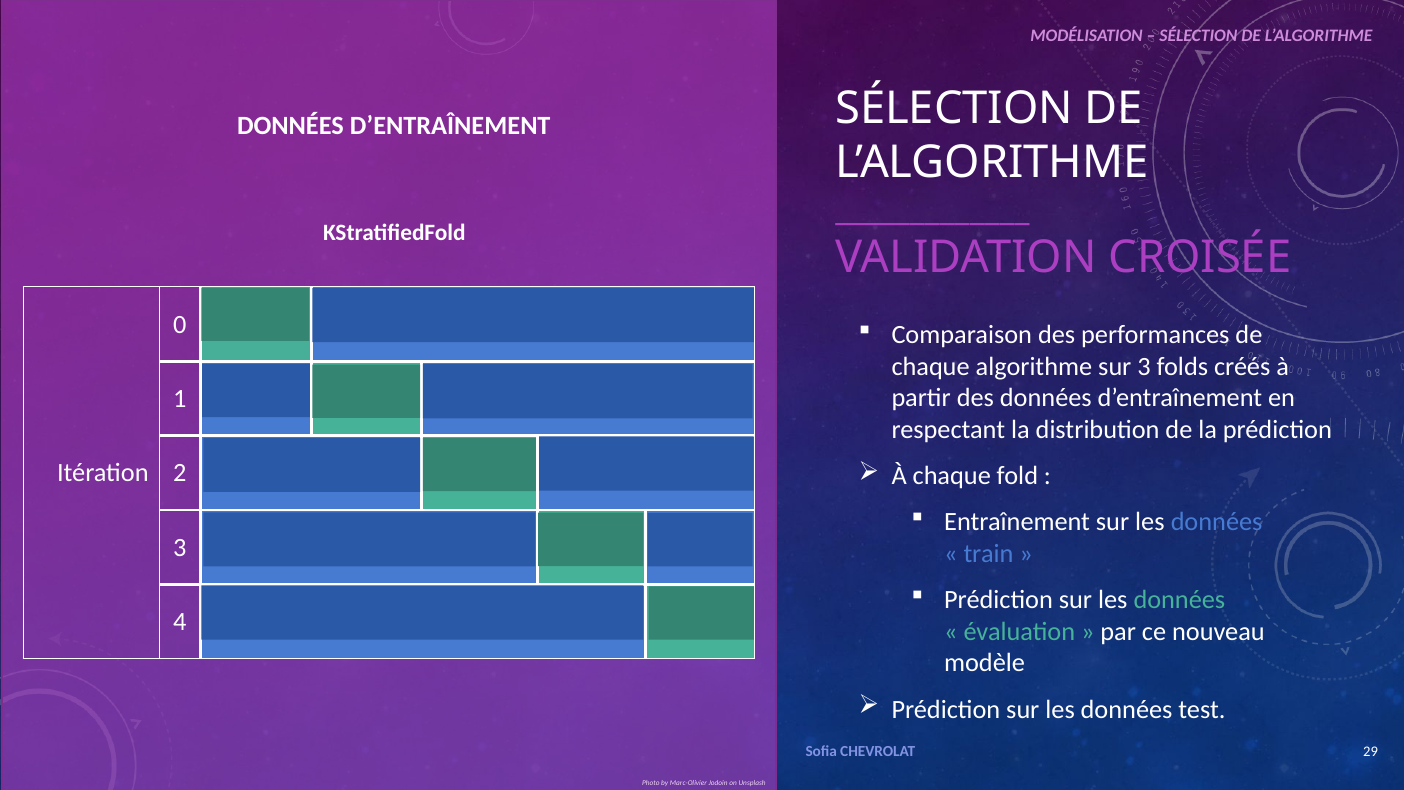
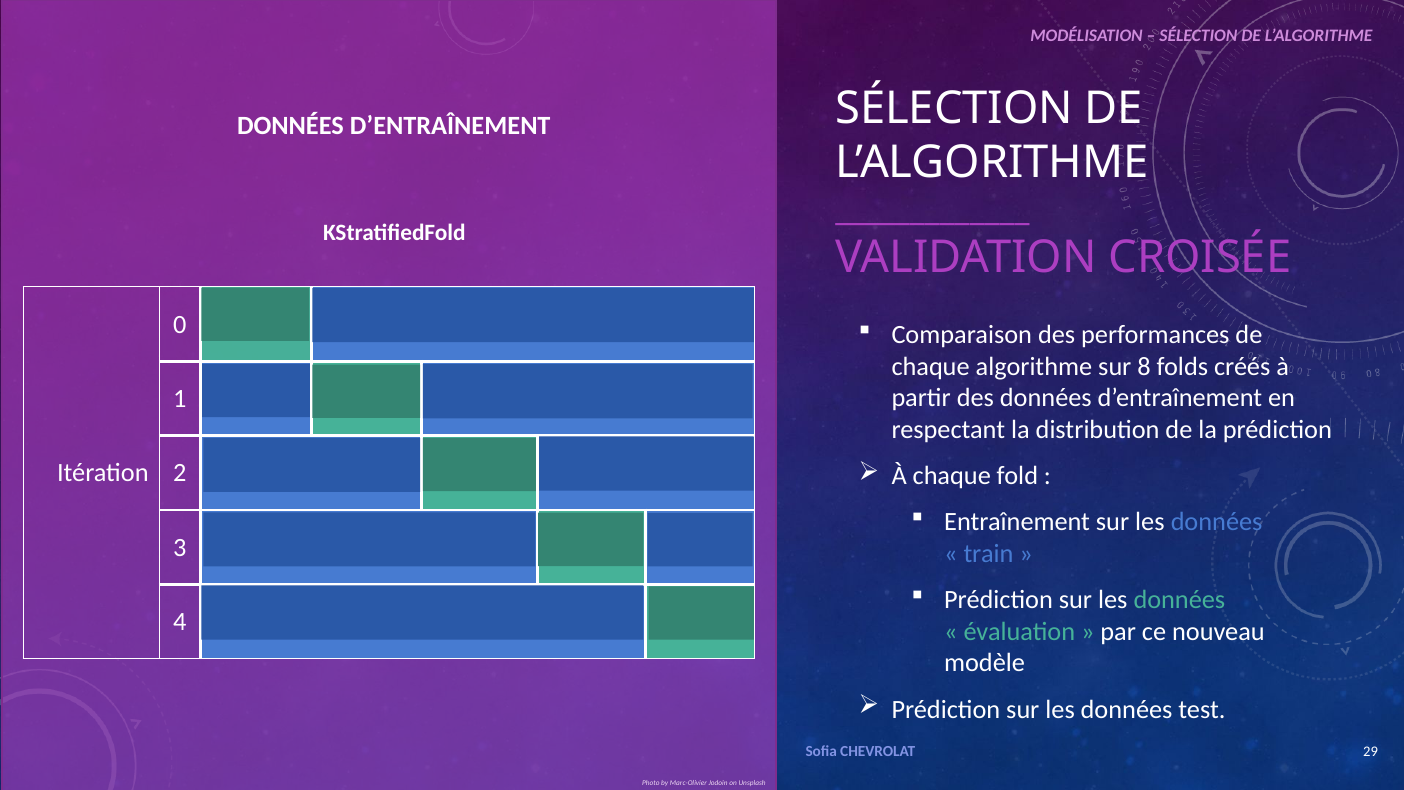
sur 3: 3 -> 8
